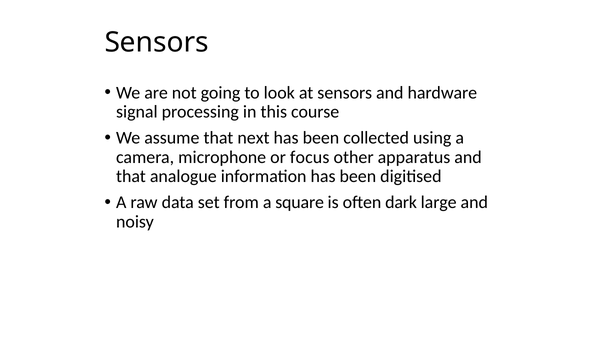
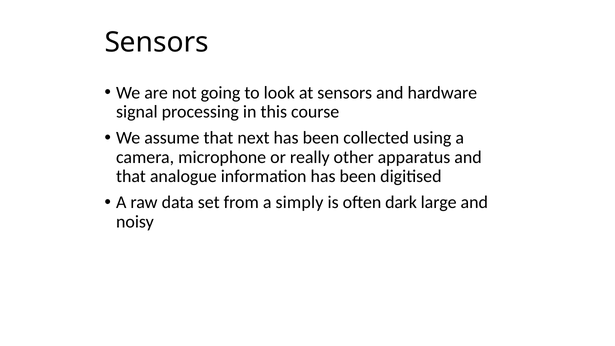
focus: focus -> really
square: square -> simply
